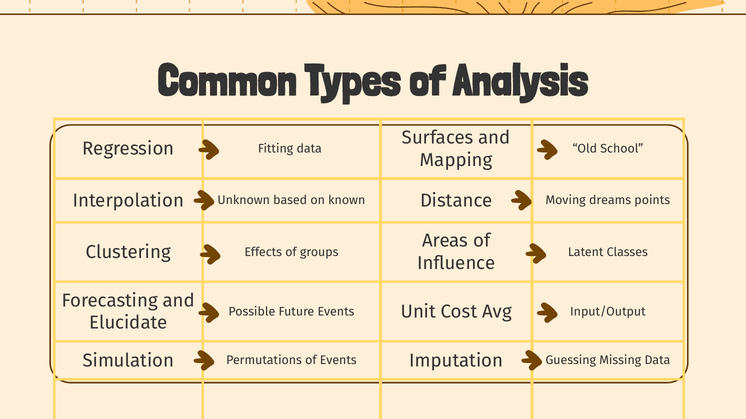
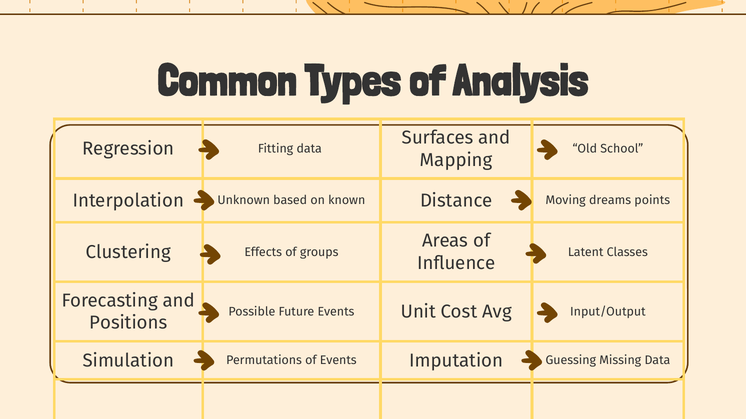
Elucidate: Elucidate -> Positions
